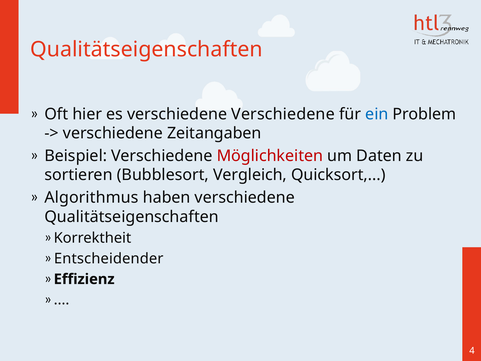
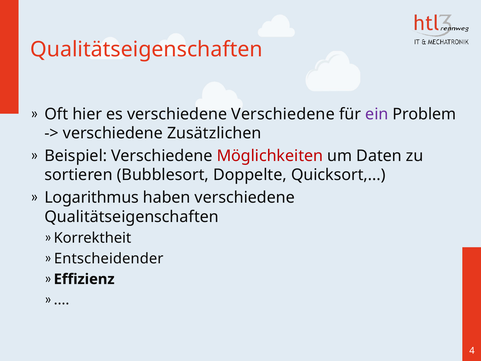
ein colour: blue -> purple
Zeitangaben: Zeitangaben -> Zusätzlichen
Vergleich: Vergleich -> Doppelte
Algorithmus: Algorithmus -> Logarithmus
